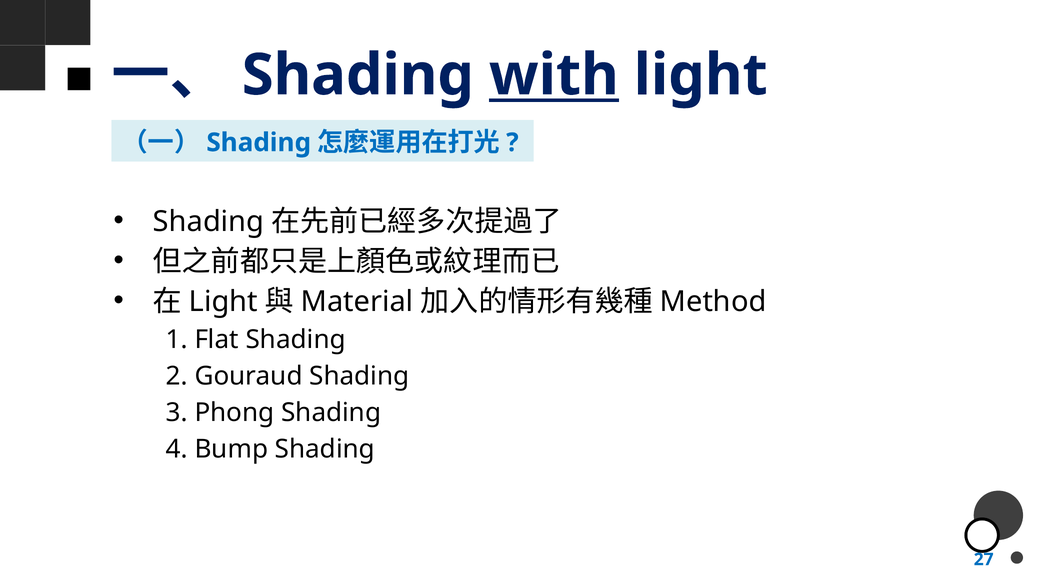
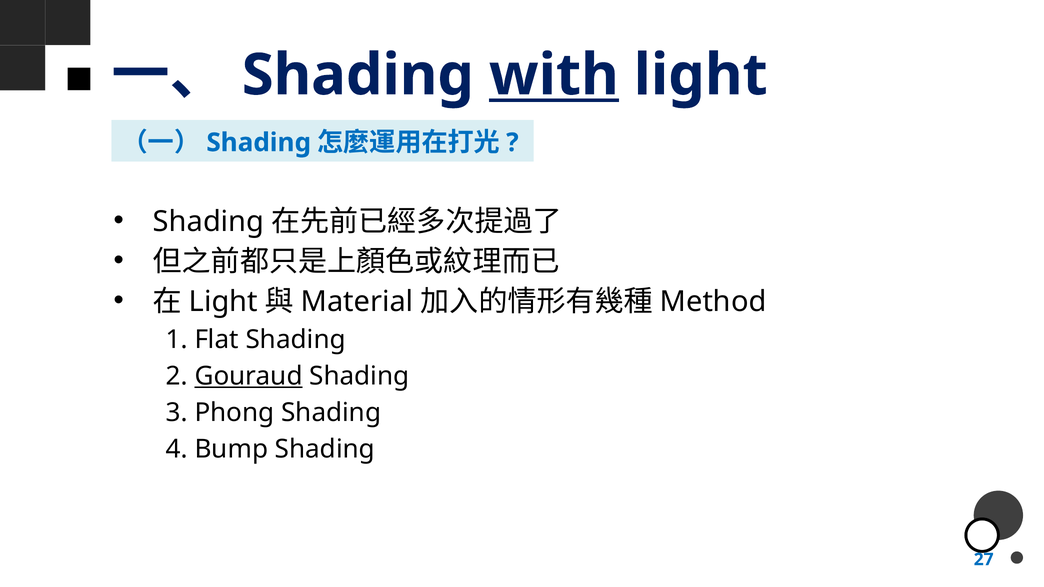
Gouraud underline: none -> present
